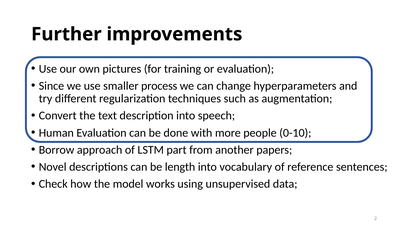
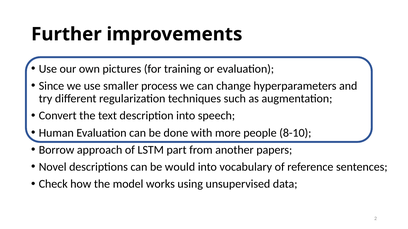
0-10: 0-10 -> 8-10
length: length -> would
